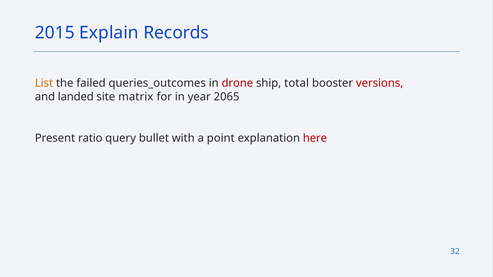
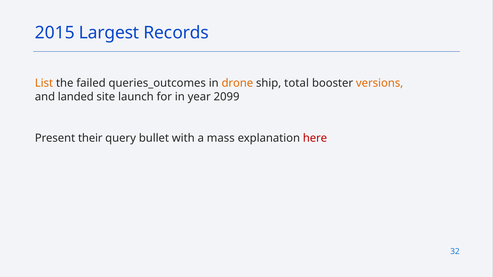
Explain: Explain -> Largest
drone colour: red -> orange
versions colour: red -> orange
matrix: matrix -> launch
2065: 2065 -> 2099
ratio: ratio -> their
point: point -> mass
